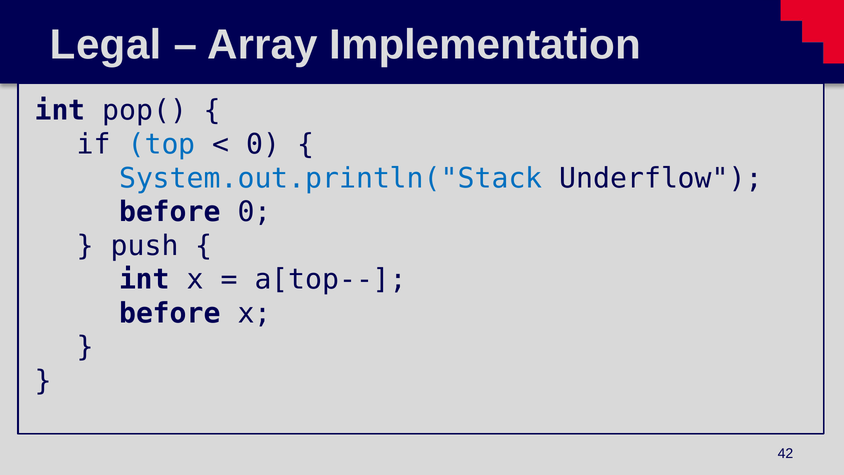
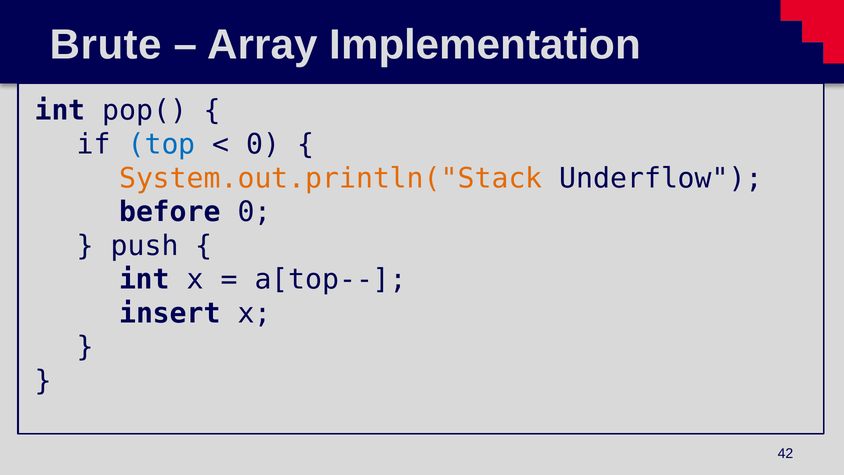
Legal: Legal -> Brute
System.out.println("Stack colour: blue -> orange
before at (170, 313): before -> insert
